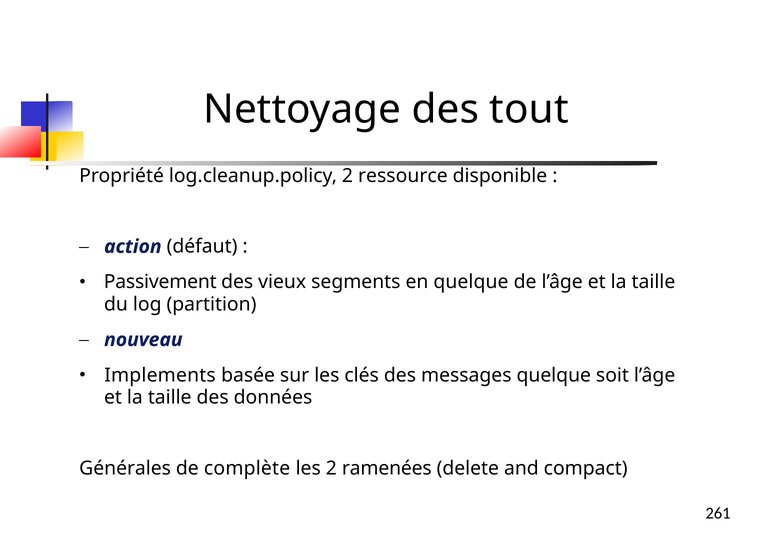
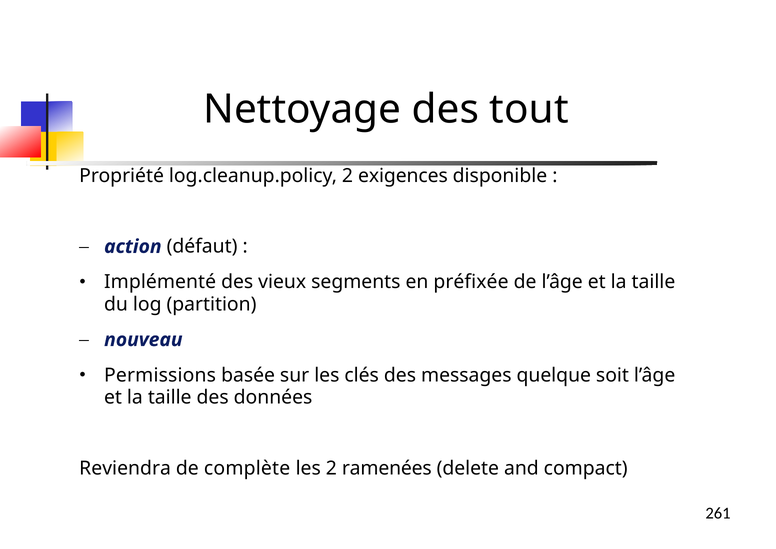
ressource: ressource -> exigences
Passivement: Passivement -> Implémenté
en quelque: quelque -> préfixée
Implements: Implements -> Permissions
Générales: Générales -> Reviendra
